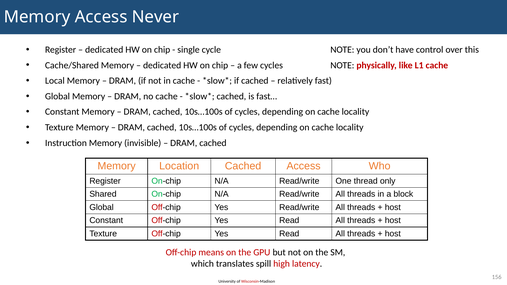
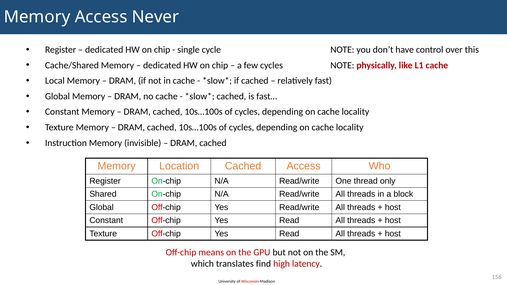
spill: spill -> find
